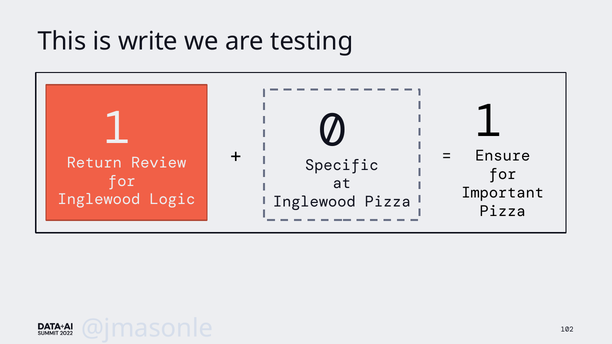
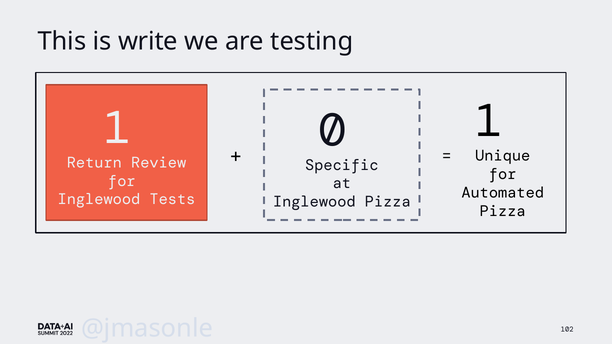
Ensure: Ensure -> Unique
Important: Important -> Automated
Logic: Logic -> Tests
